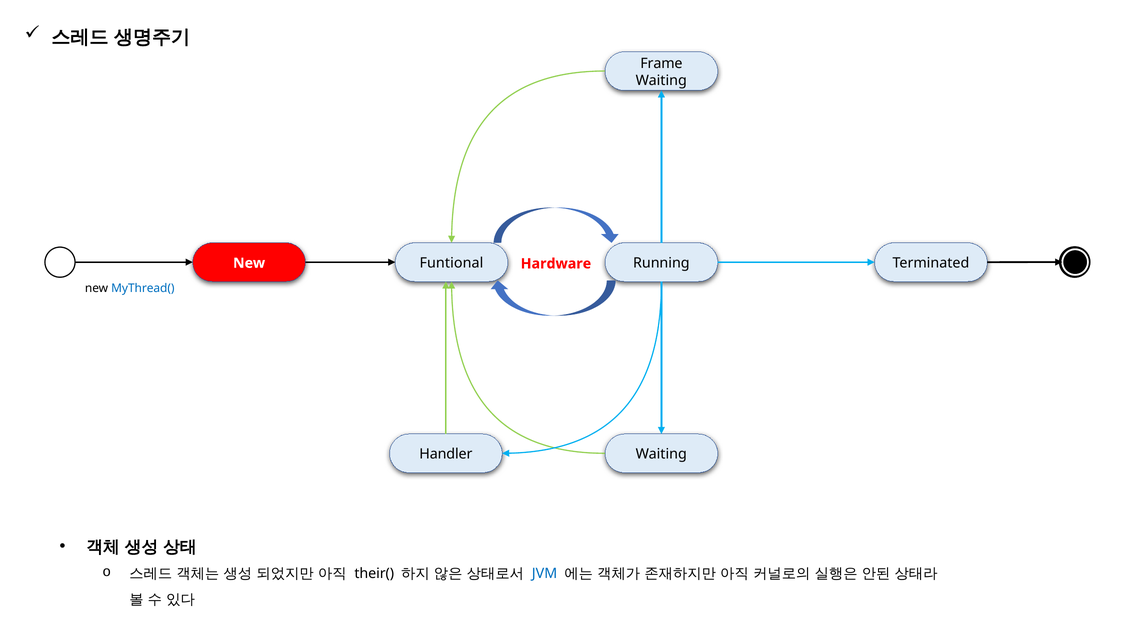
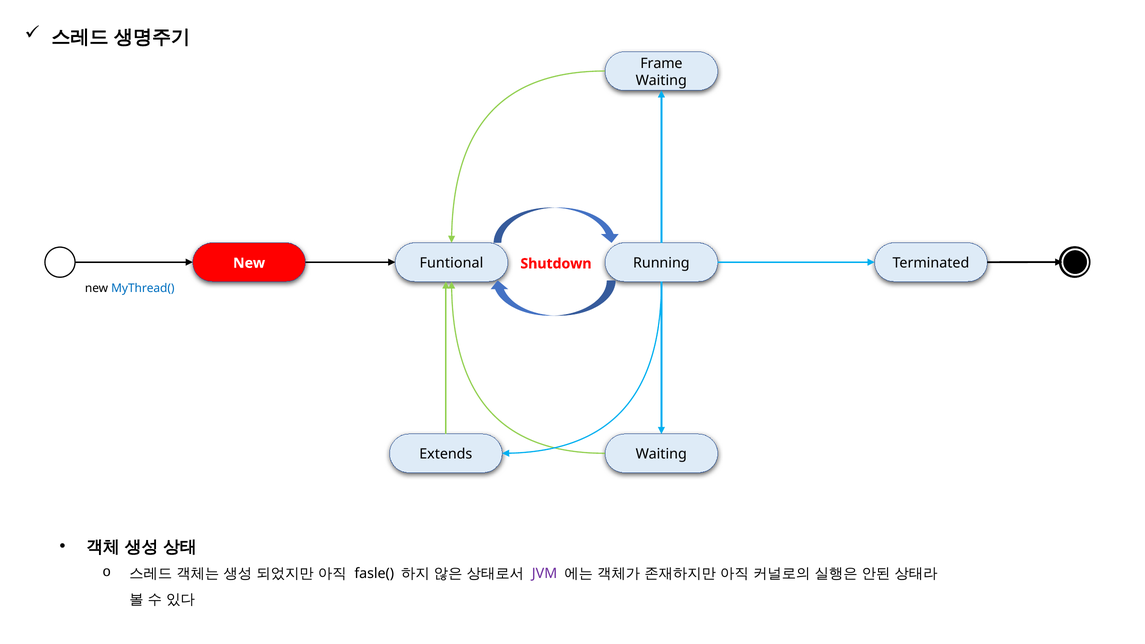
Hardware: Hardware -> Shutdown
Handler: Handler -> Extends
their(: their( -> fasle(
JVM colour: blue -> purple
